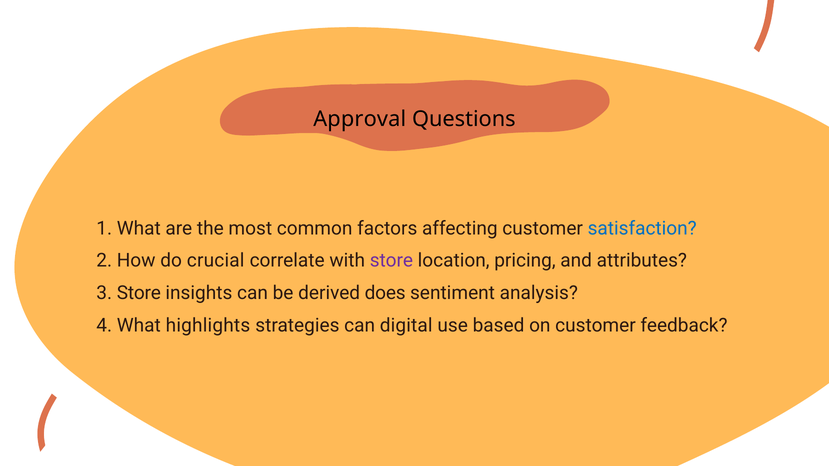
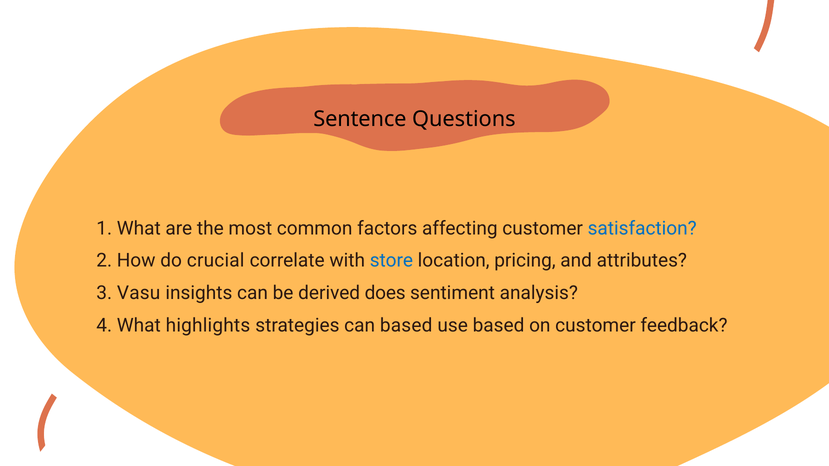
Approval: Approval -> Sentence
store at (391, 261) colour: purple -> blue
3 Store: Store -> Vasu
can digital: digital -> based
